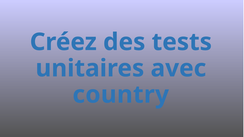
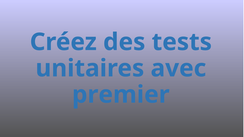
country: country -> premier
